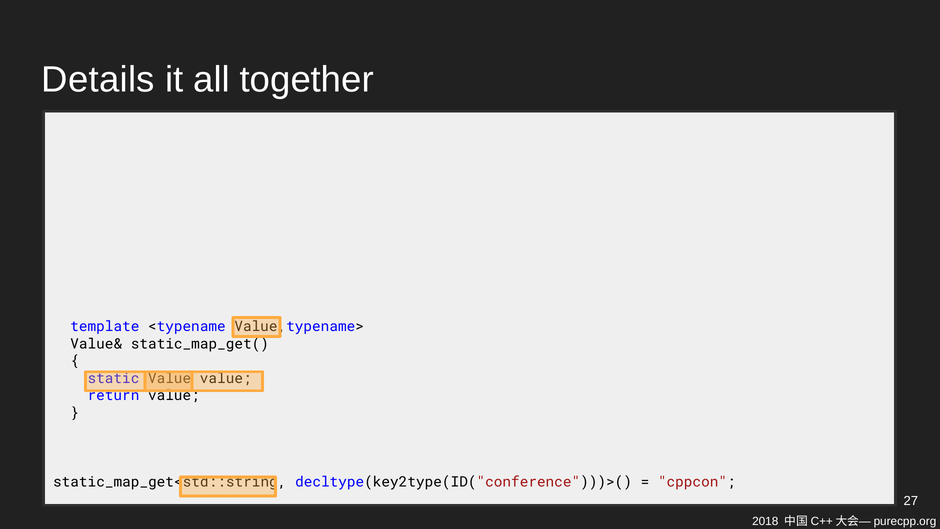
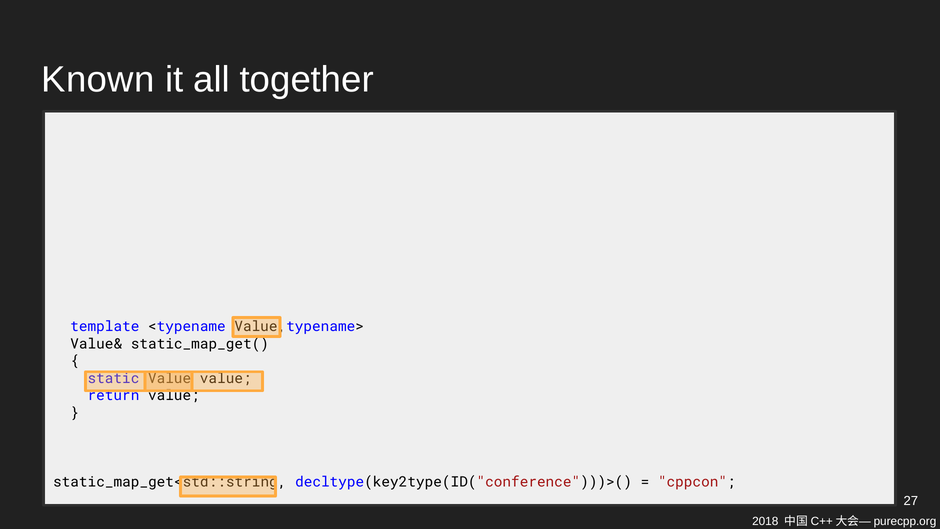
Details: Details -> Known
